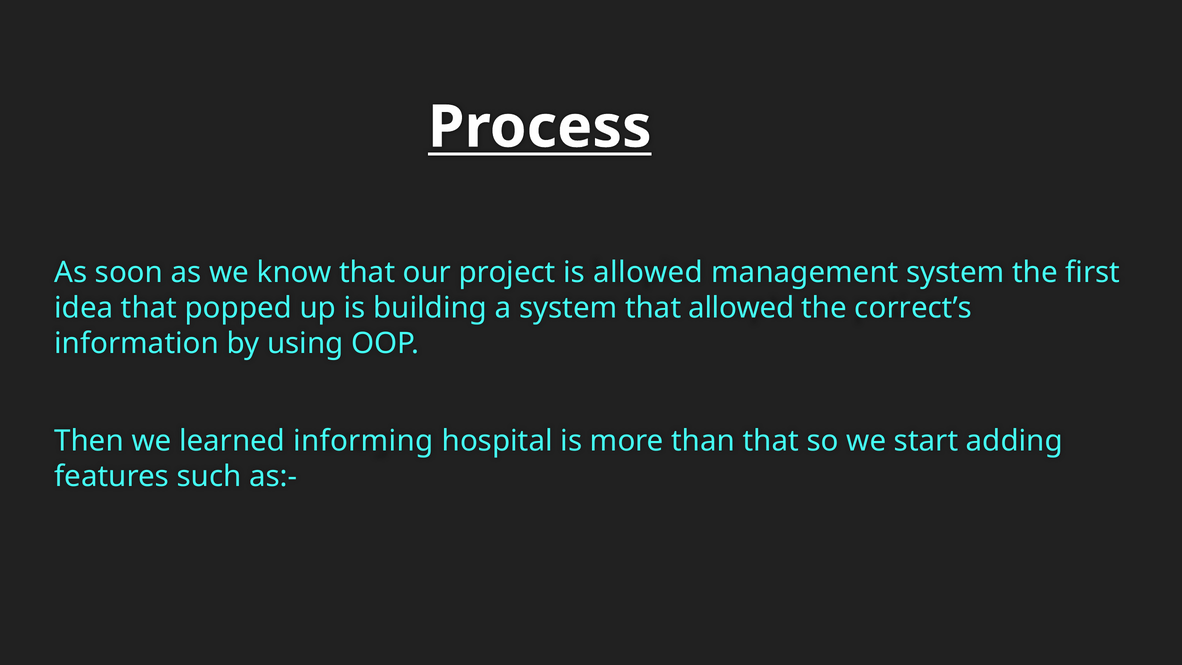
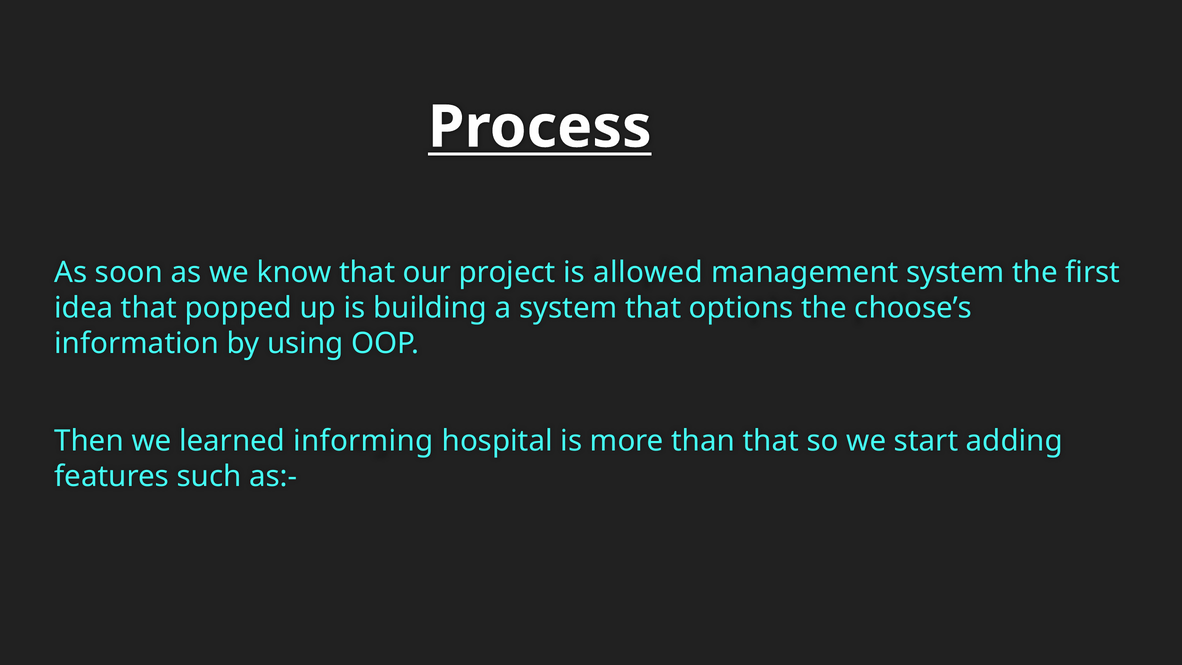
that allowed: allowed -> options
correct’s: correct’s -> choose’s
